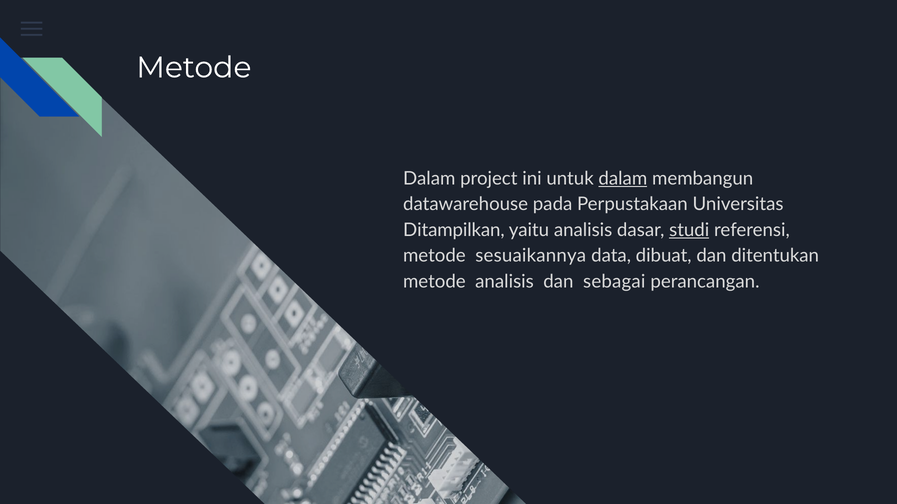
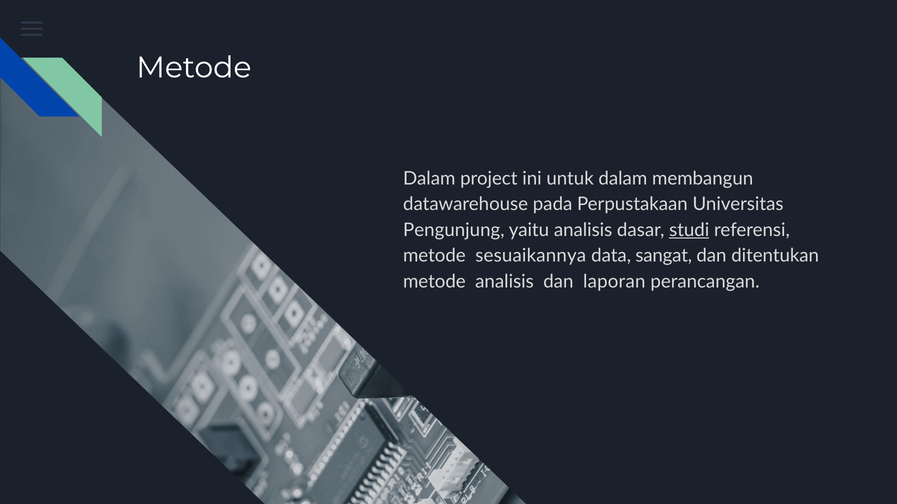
dalam at (623, 179) underline: present -> none
Ditampilkan: Ditampilkan -> Pengunjung
dibuat: dibuat -> sangat
sebagai: sebagai -> laporan
